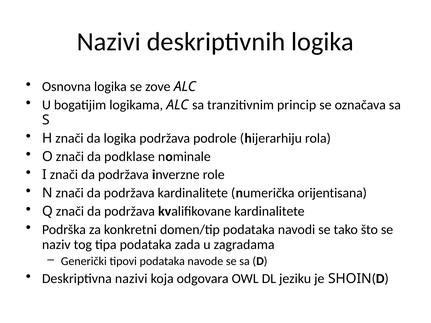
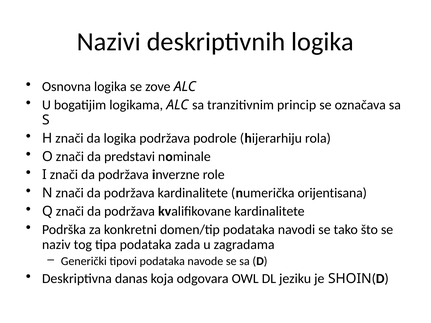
podklase: podklase -> predstavi
Deskriptivna nazivi: nazivi -> danas
